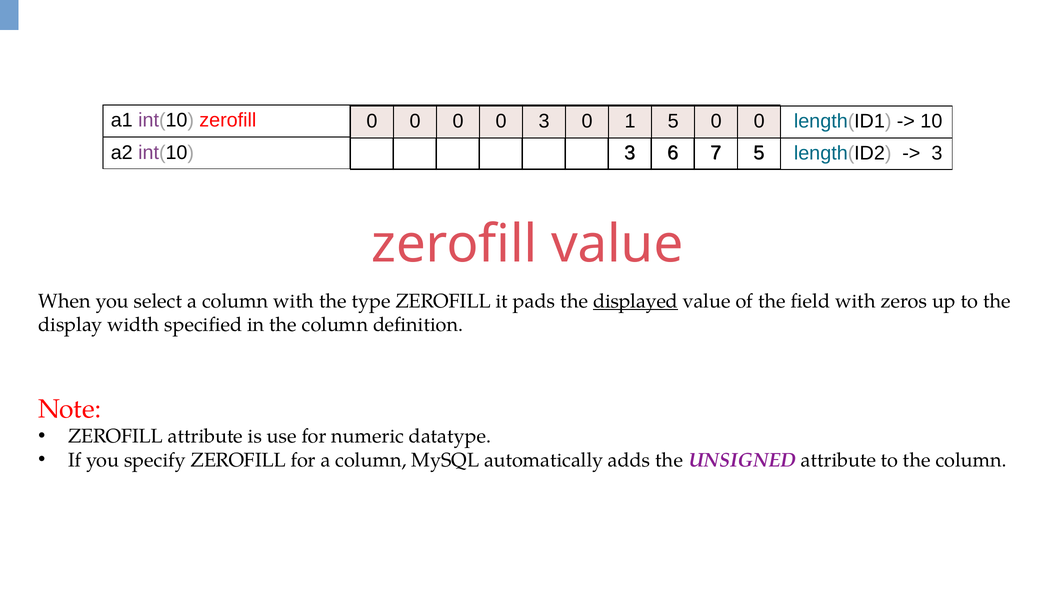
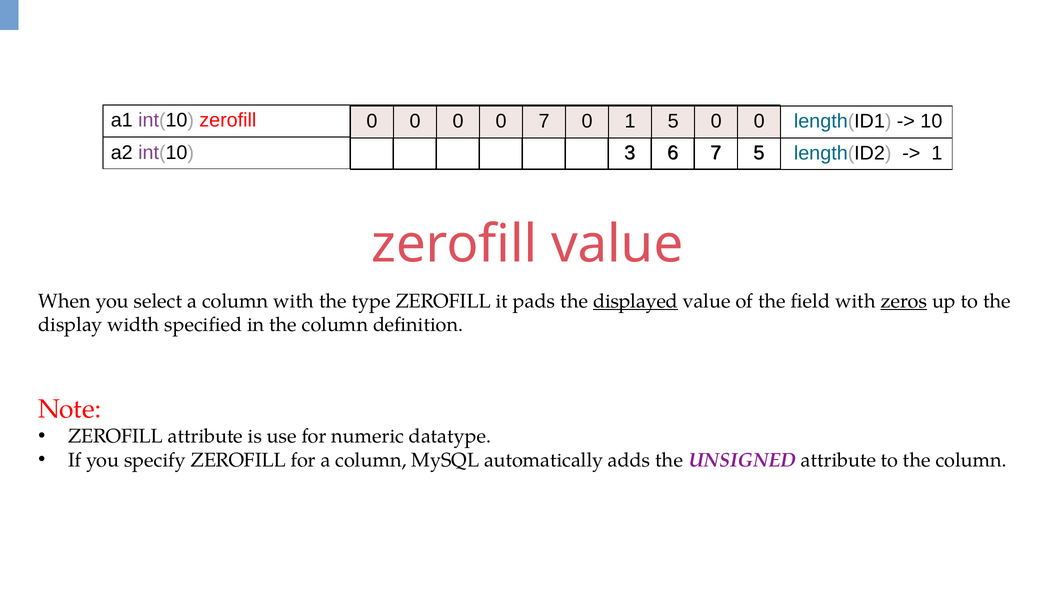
0 3: 3 -> 7
3 at (937, 154): 3 -> 1
zeros underline: none -> present
